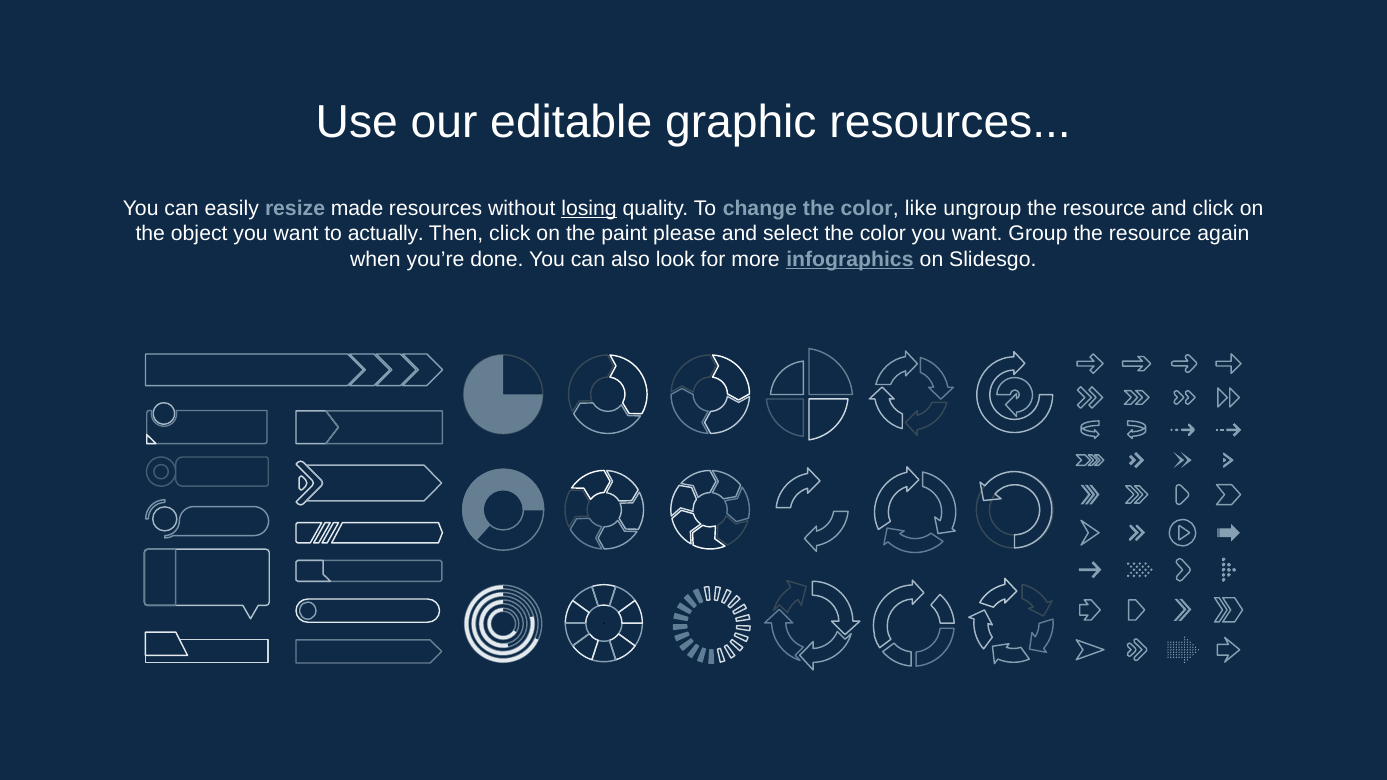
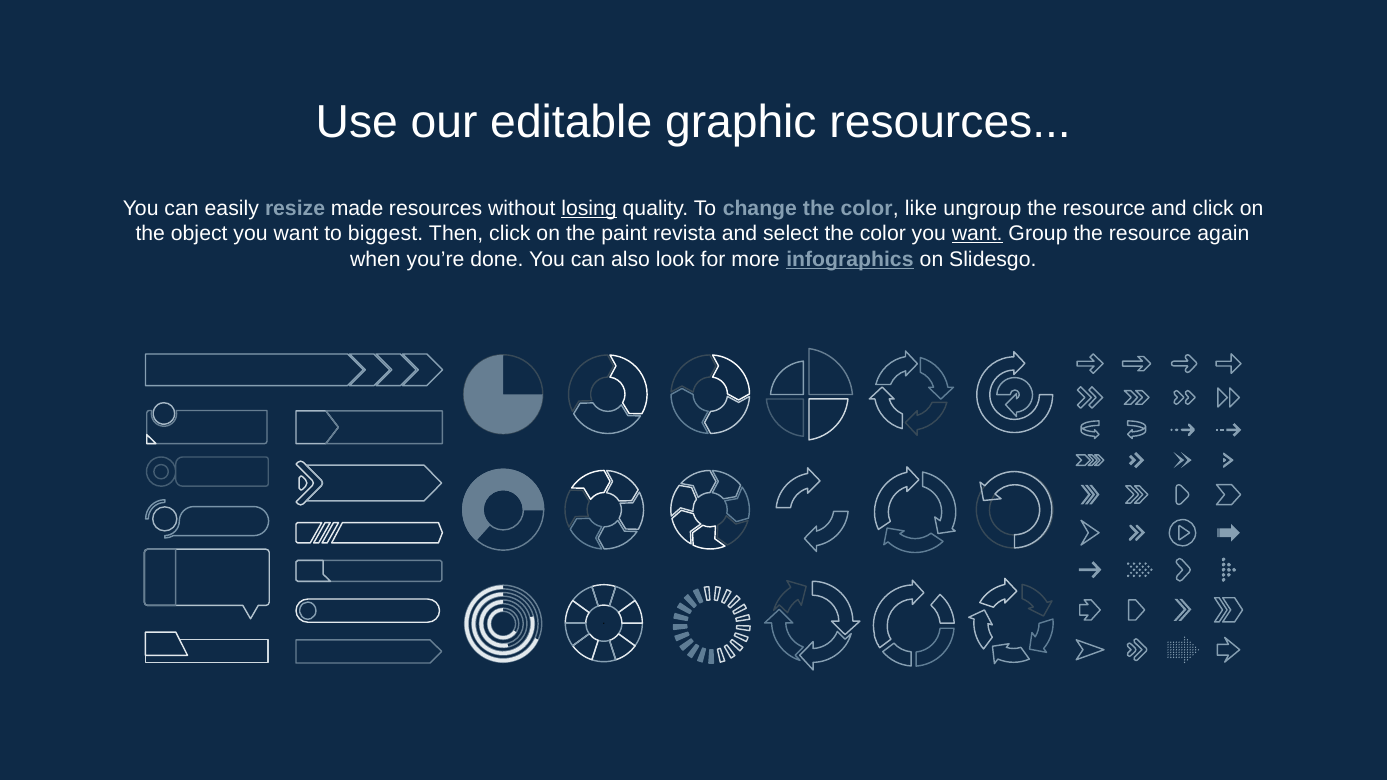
actually: actually -> biggest
please: please -> revista
want at (977, 234) underline: none -> present
